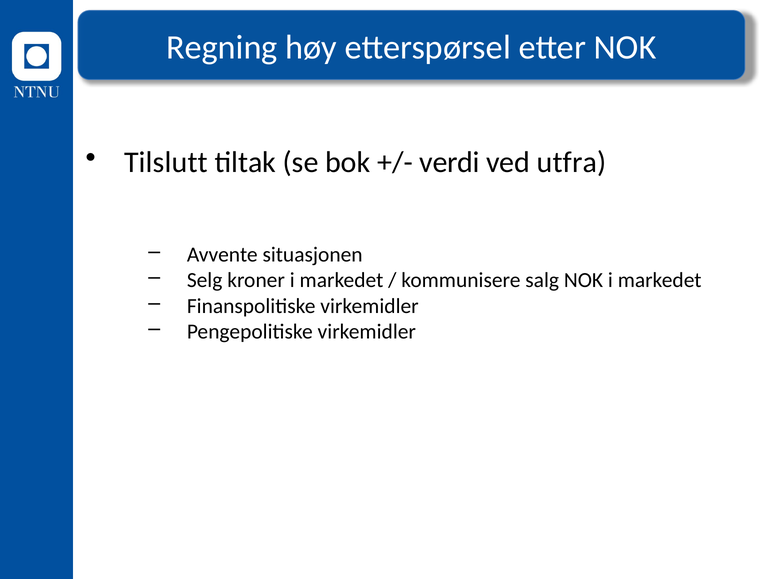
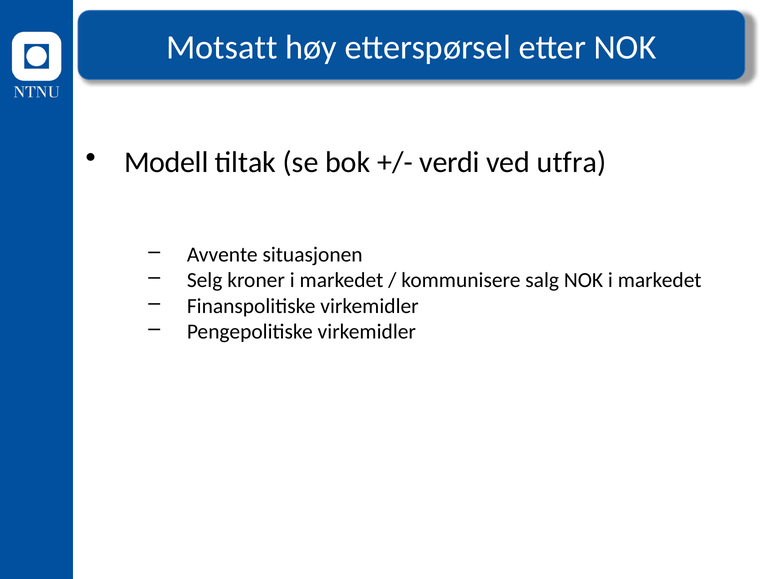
Regning: Regning -> Motsatt
Tilslutt: Tilslutt -> Modell
